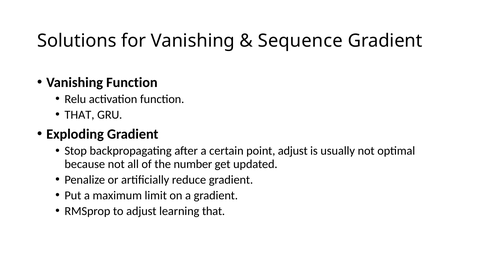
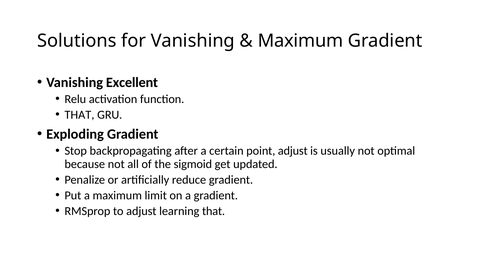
Sequence at (300, 41): Sequence -> Maximum
Vanishing Function: Function -> Excellent
number: number -> sigmoid
